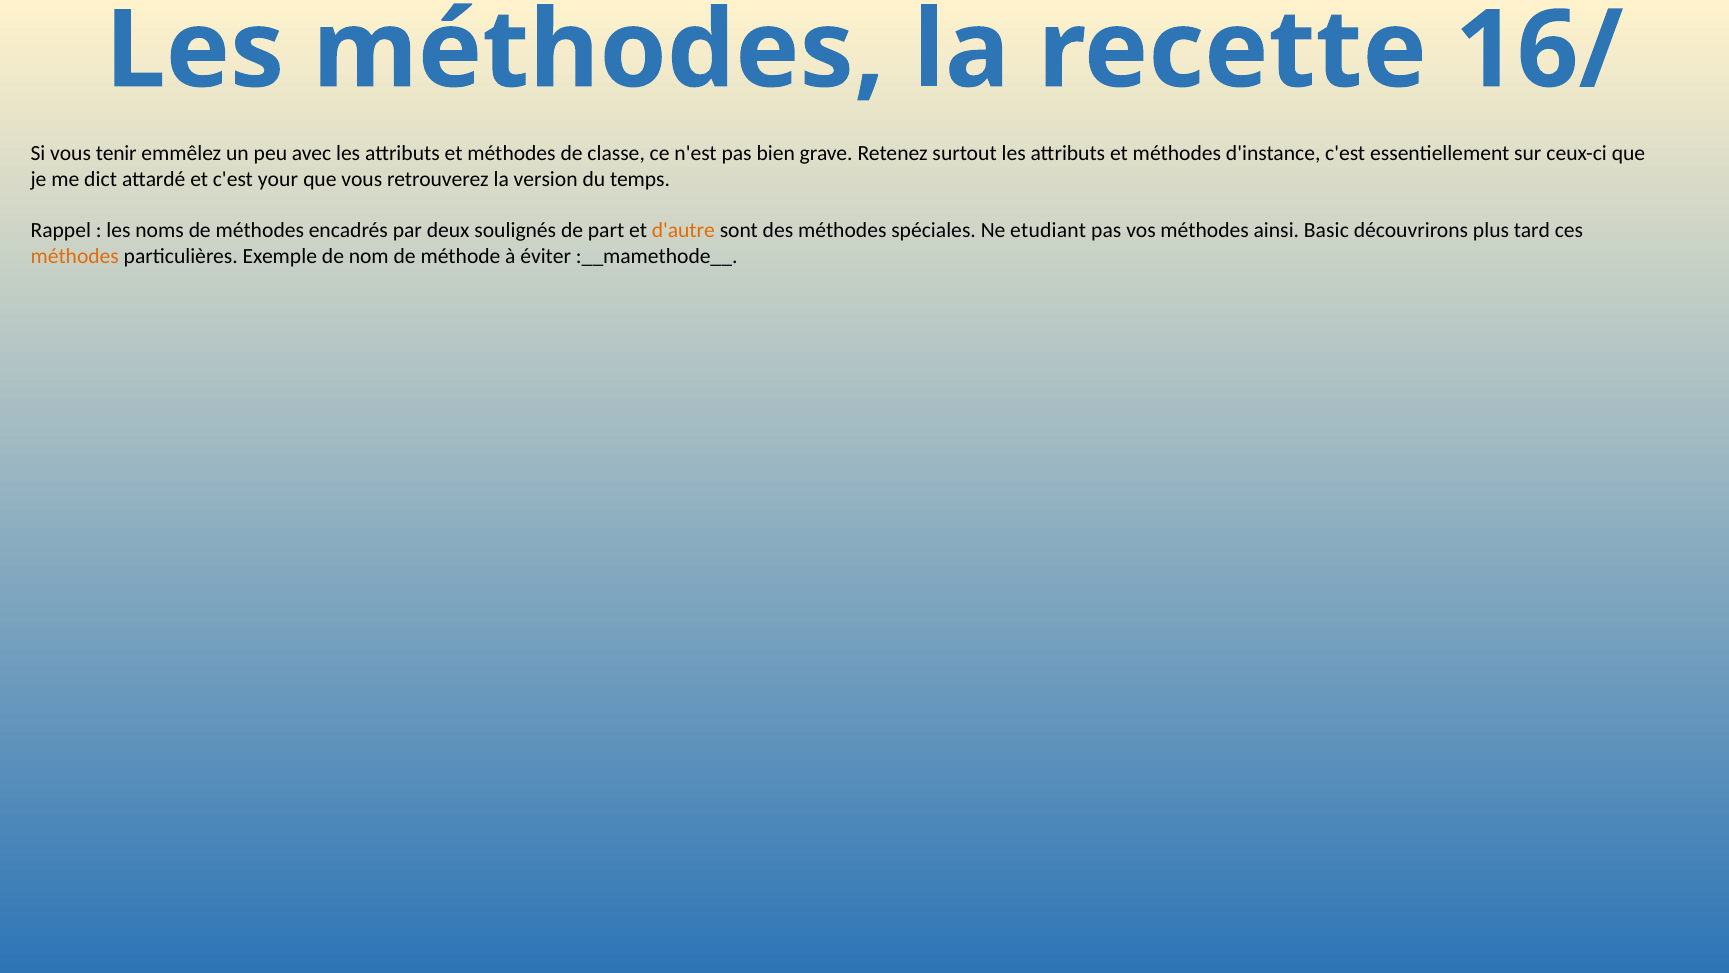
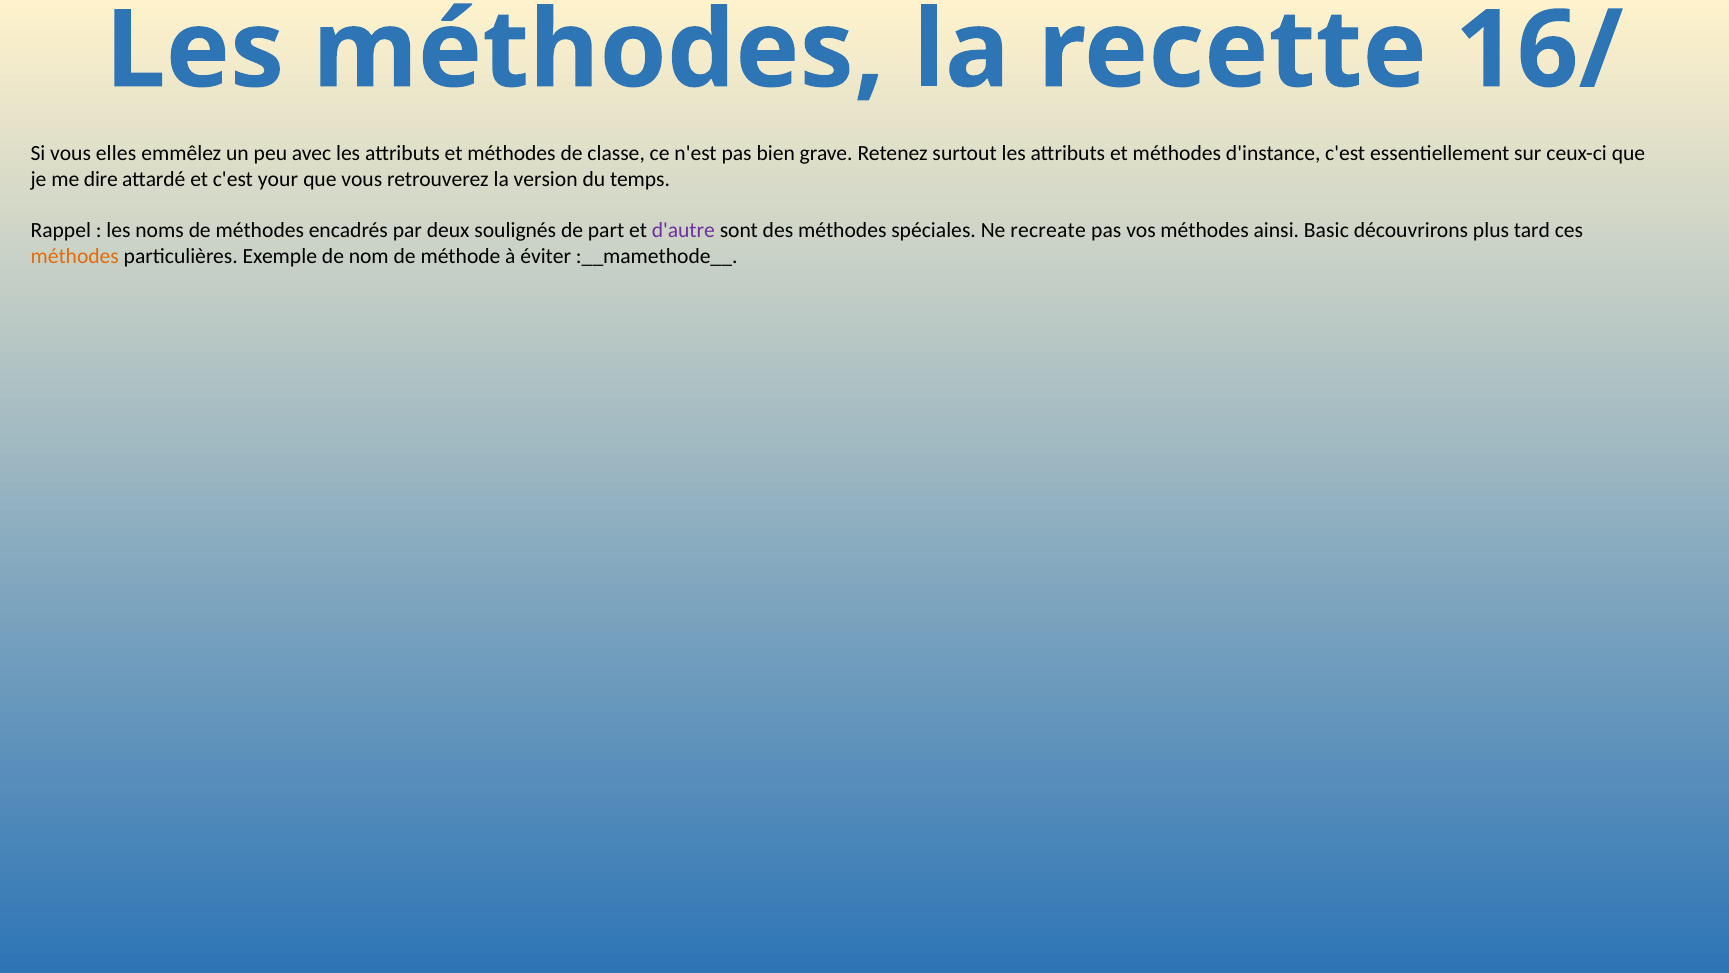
tenir: tenir -> elles
dict: dict -> dire
d'autre colour: orange -> purple
etudiant: etudiant -> recreate
